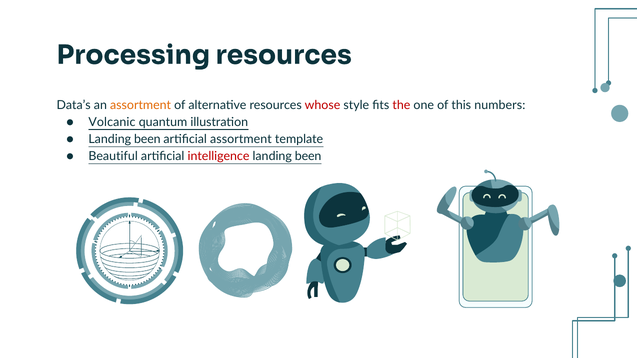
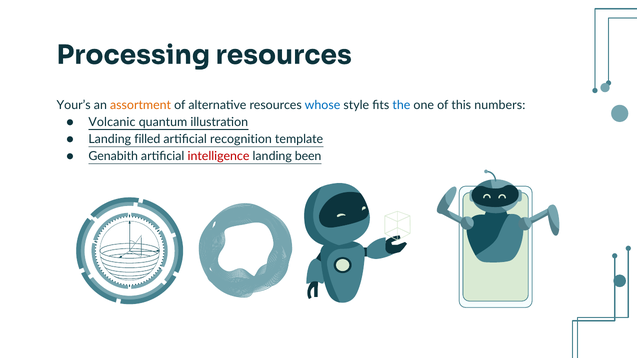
Data’s: Data’s -> Your’s
whose colour: red -> blue
the colour: red -> blue
been at (147, 139): been -> filled
artificial assortment: assortment -> recognition
Beautiful: Beautiful -> Genabith
